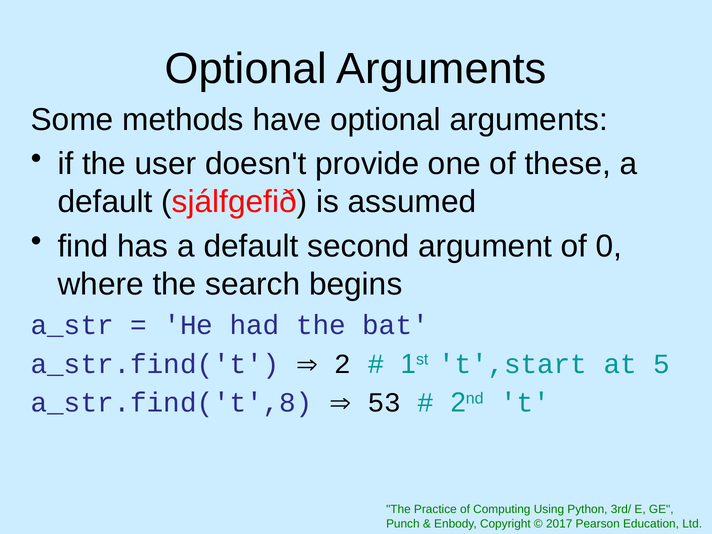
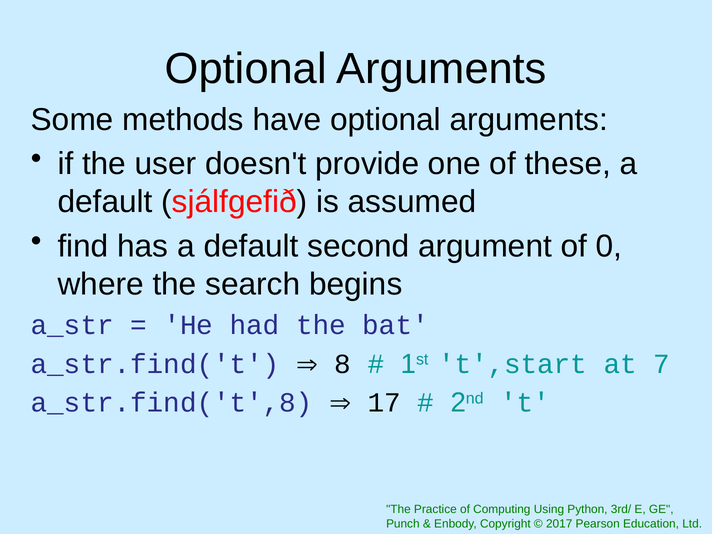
2: 2 -> 8
5: 5 -> 7
53: 53 -> 17
